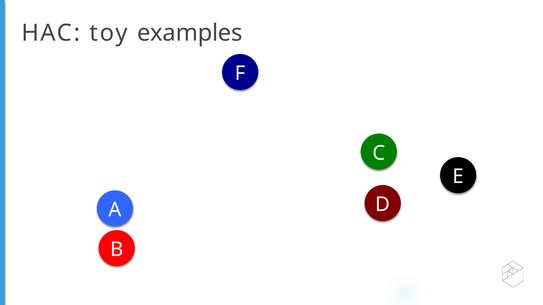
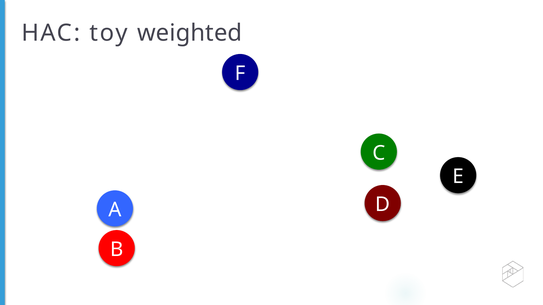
examples: examples -> weighted
